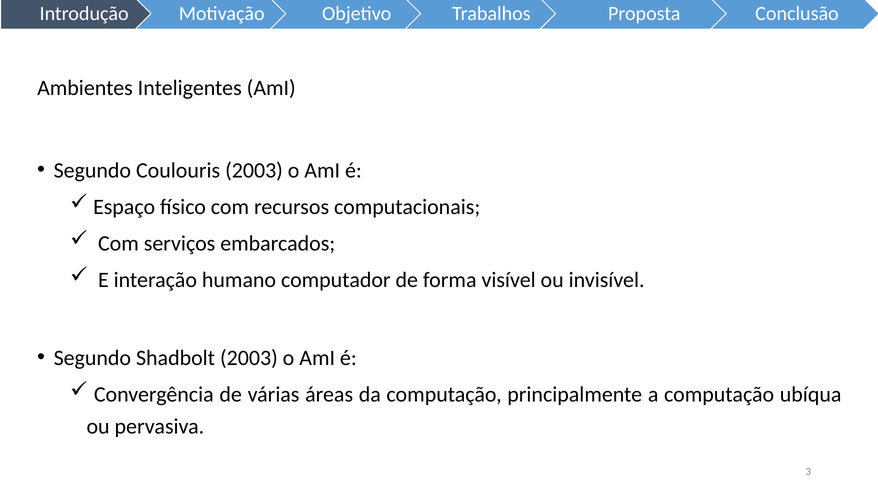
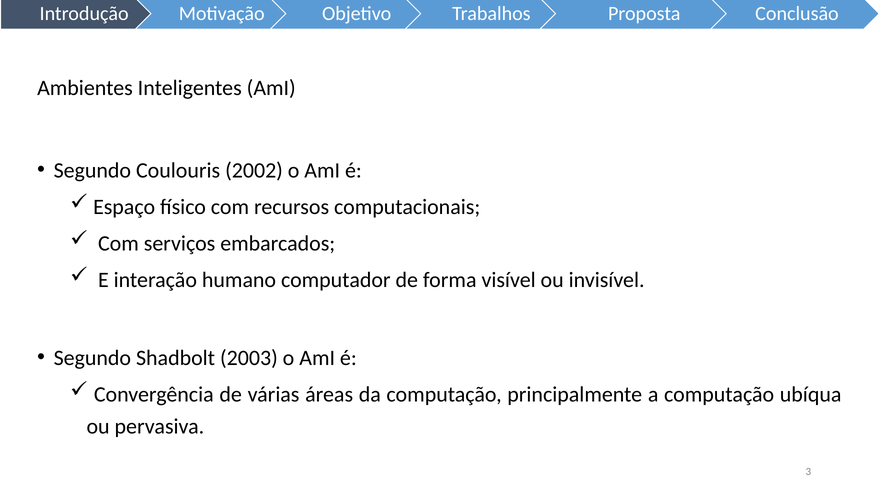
Coulouris 2003: 2003 -> 2002
